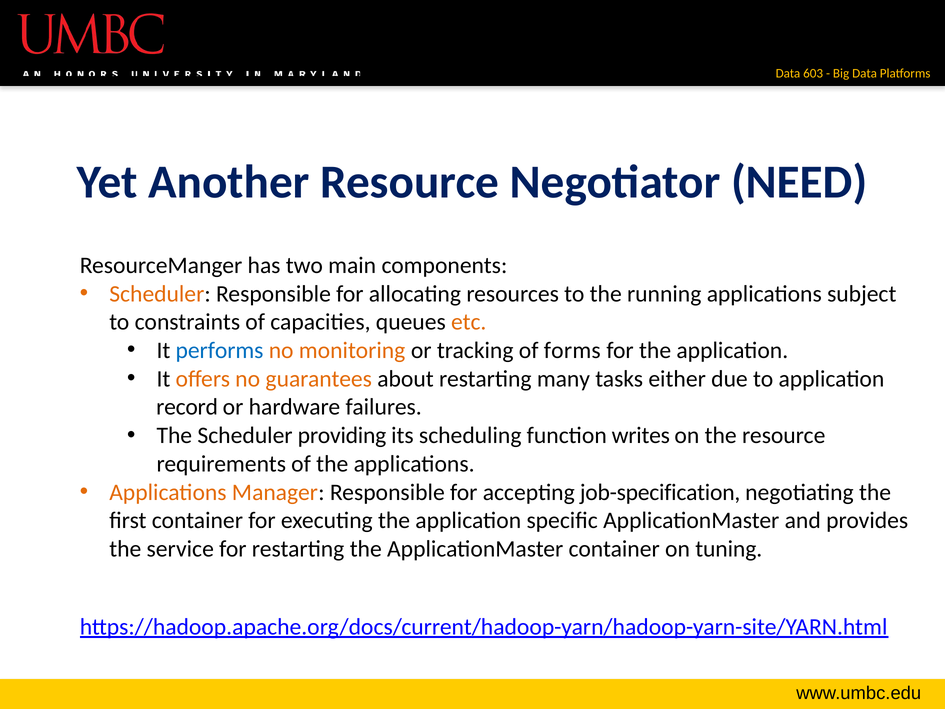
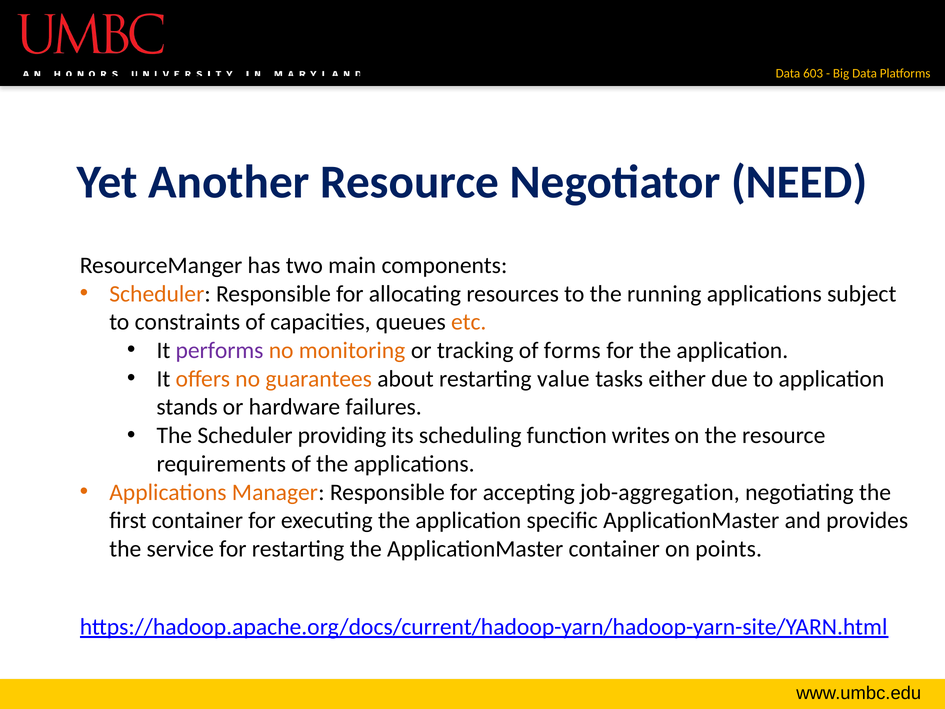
performs colour: blue -> purple
many: many -> value
record: record -> stands
job-specification: job-specification -> job-aggregation
tuning: tuning -> points
